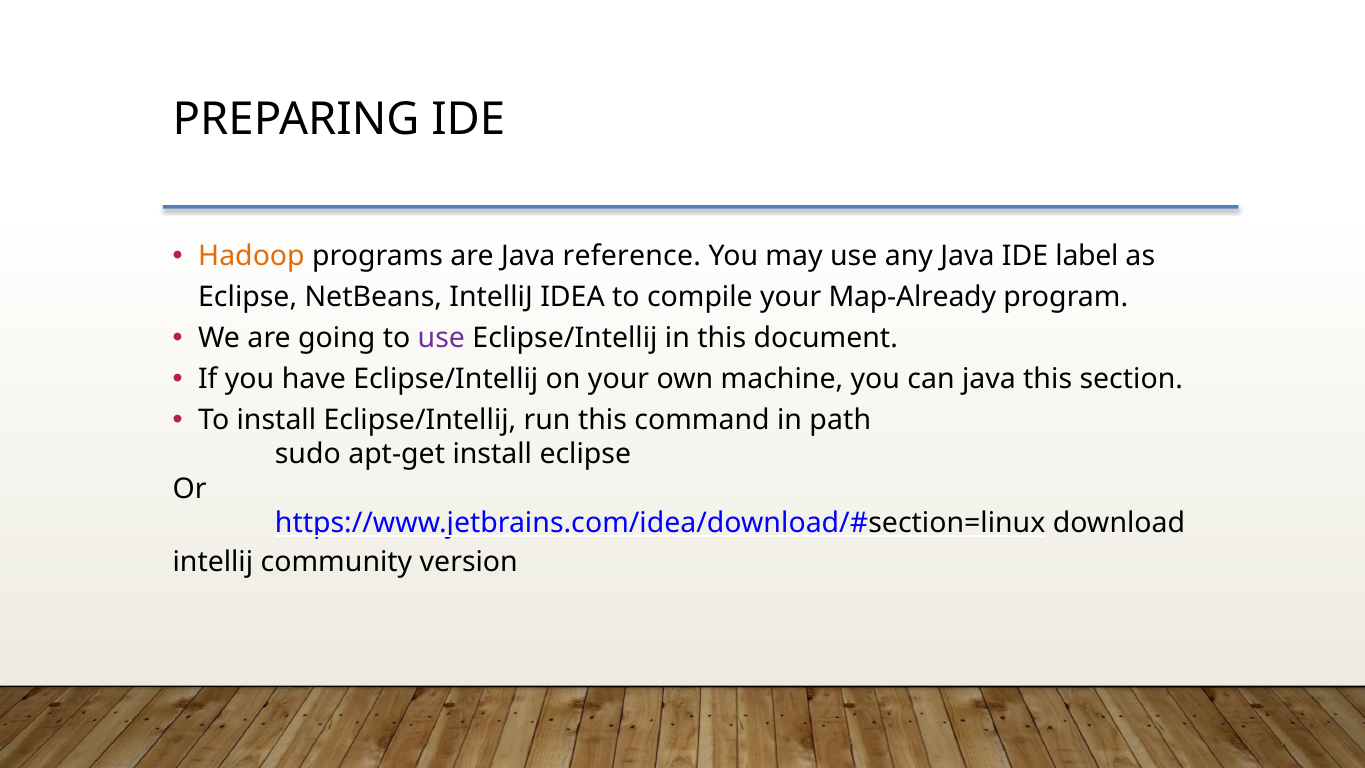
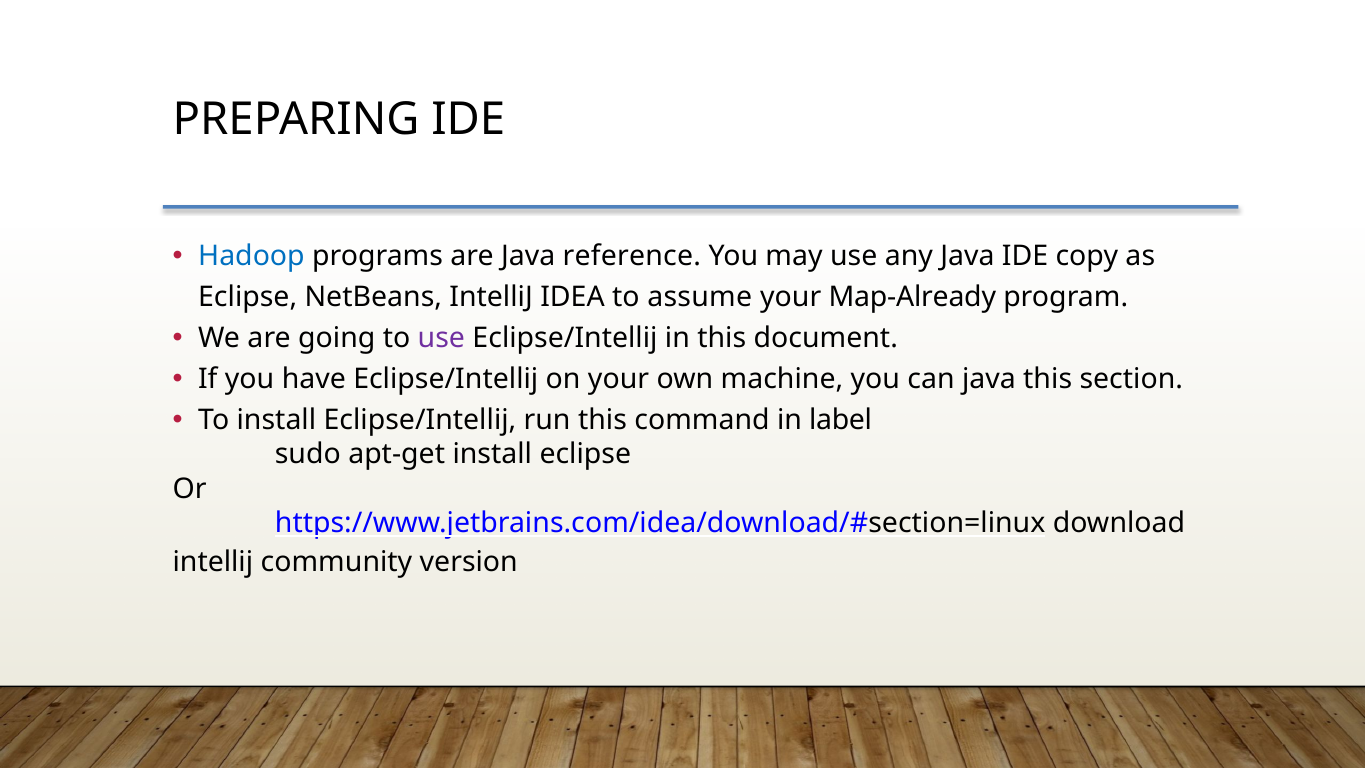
Hadoop colour: orange -> blue
label: label -> copy
compile: compile -> assume
path: path -> label
